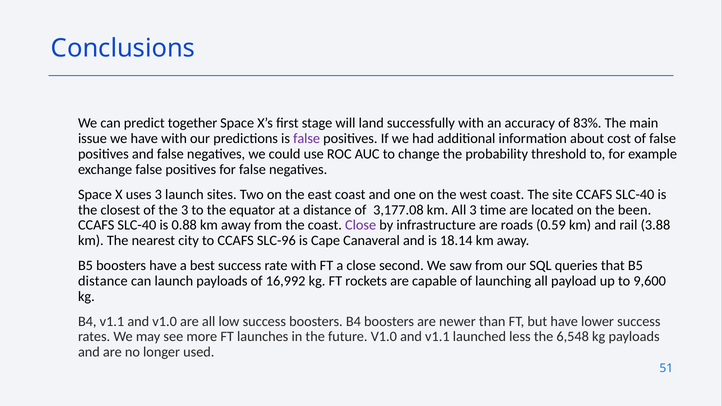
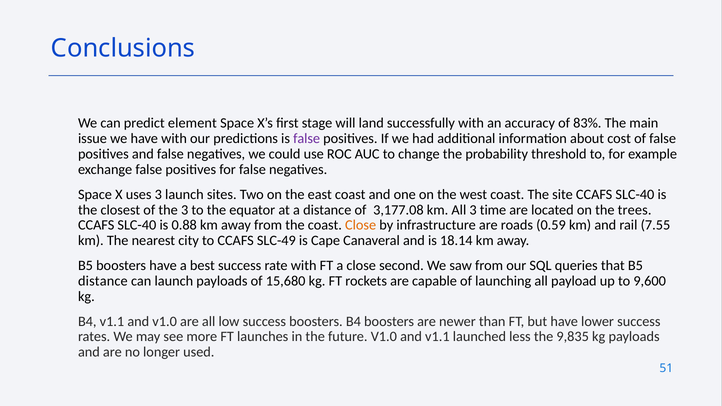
together: together -> element
been: been -> trees
Close at (361, 225) colour: purple -> orange
3.88: 3.88 -> 7.55
SLC-96: SLC-96 -> SLC-49
16,992: 16,992 -> 15,680
6,548: 6,548 -> 9,835
